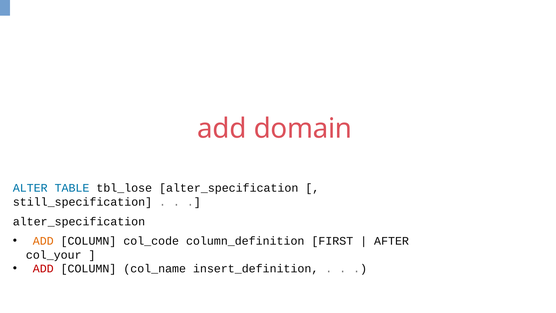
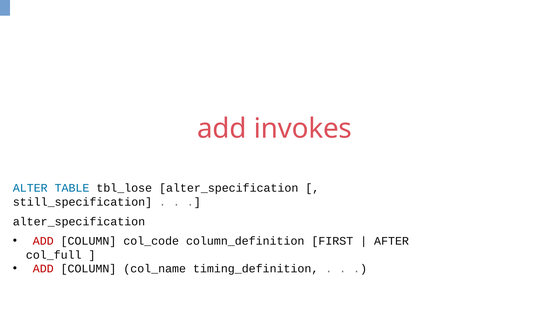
domain: domain -> invokes
ADD at (43, 241) colour: orange -> red
col_your: col_your -> col_full
insert_definition: insert_definition -> timing_definition
